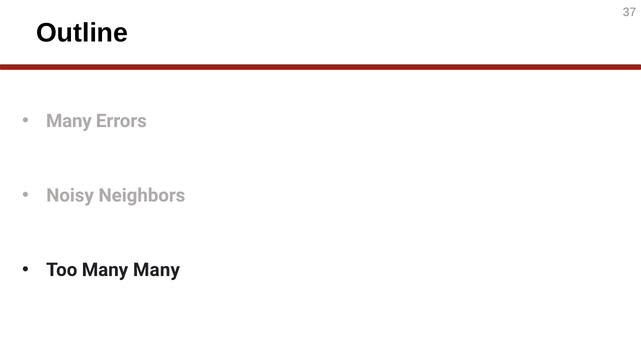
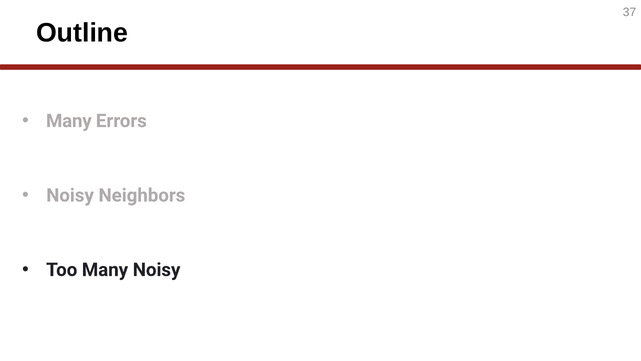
Many Many: Many -> Noisy
